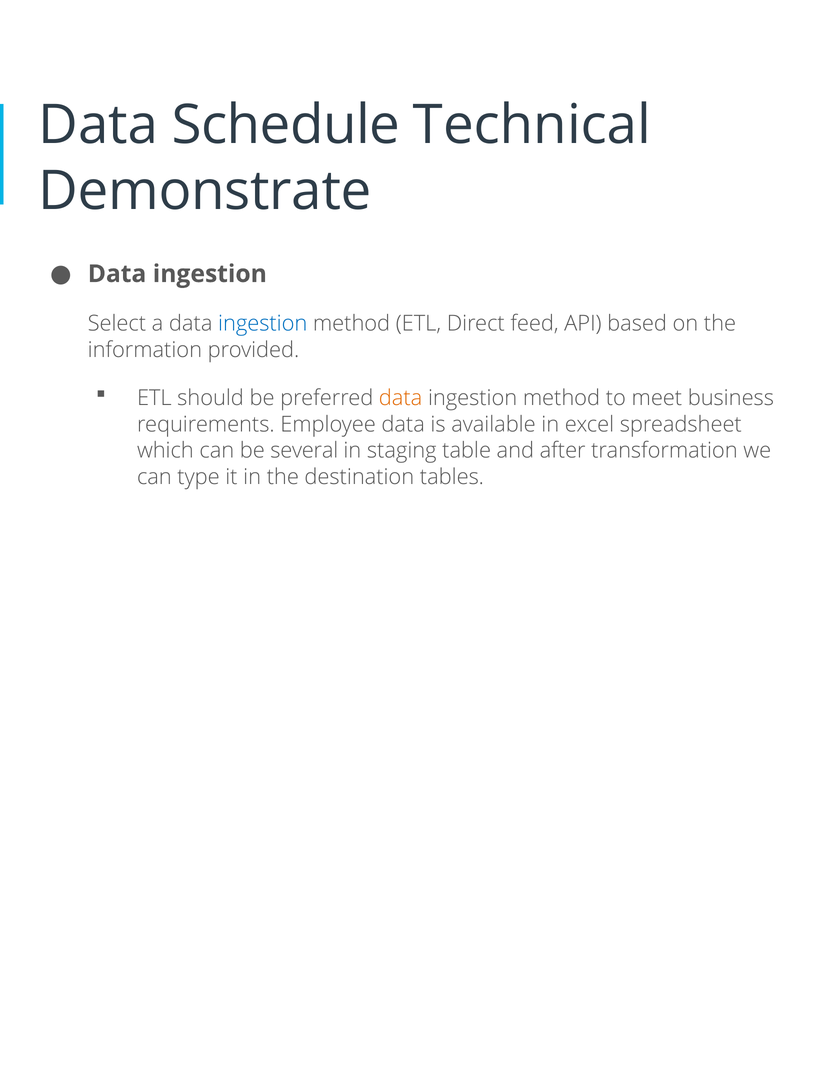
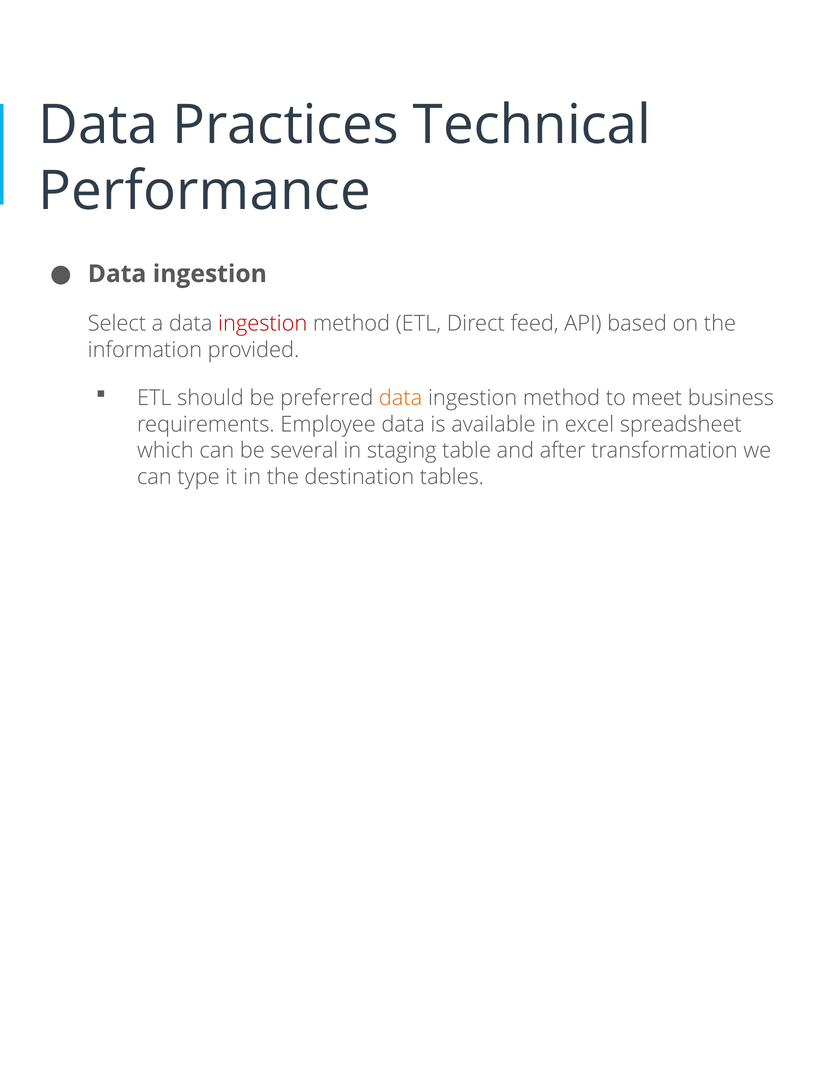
Schedule: Schedule -> Practices
Demonstrate: Demonstrate -> Performance
ingestion at (263, 323) colour: blue -> red
